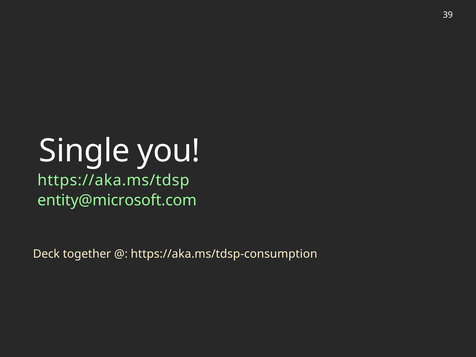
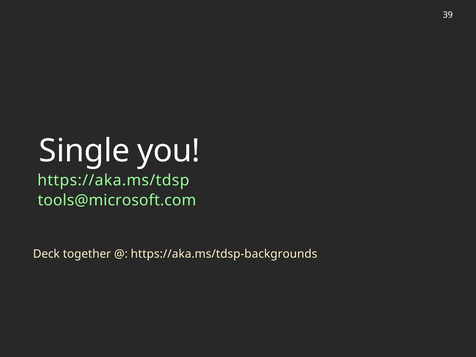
entity@microsoft.com: entity@microsoft.com -> tools@microsoft.com
https://aka.ms/tdsp-consumption: https://aka.ms/tdsp-consumption -> https://aka.ms/tdsp-backgrounds
